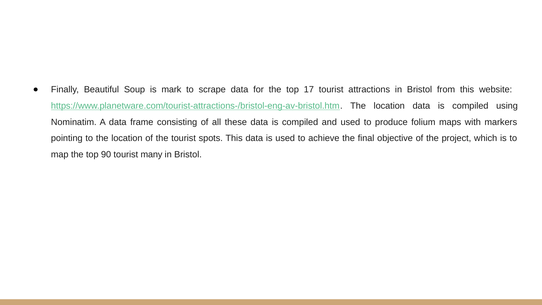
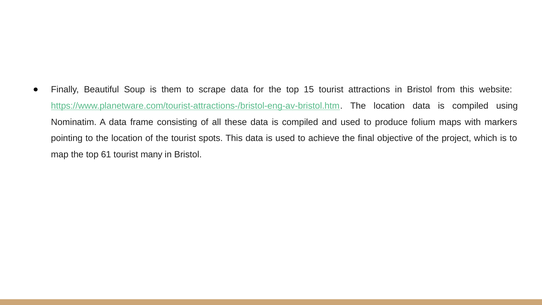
mark: mark -> them
17: 17 -> 15
90: 90 -> 61
